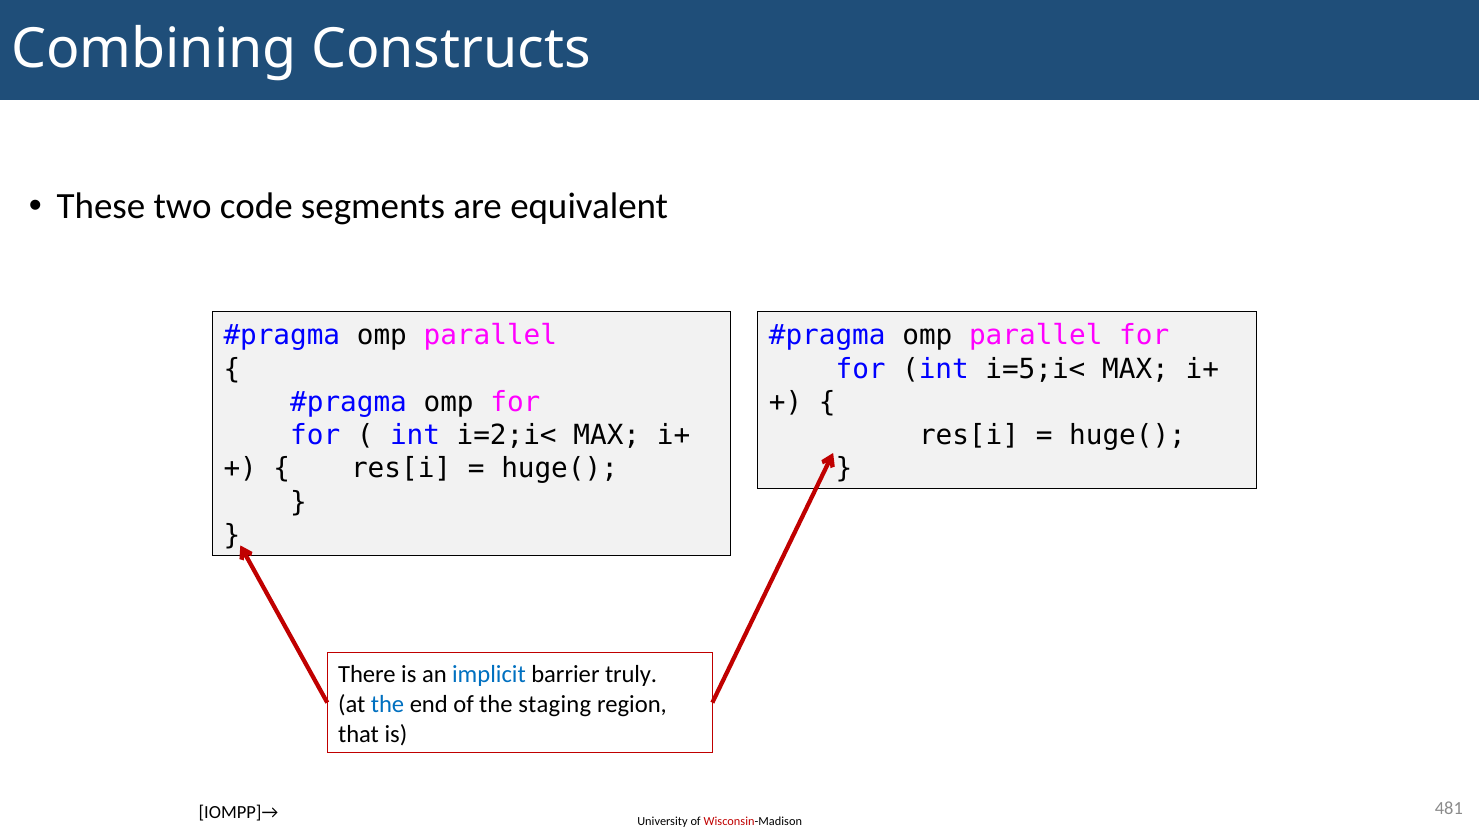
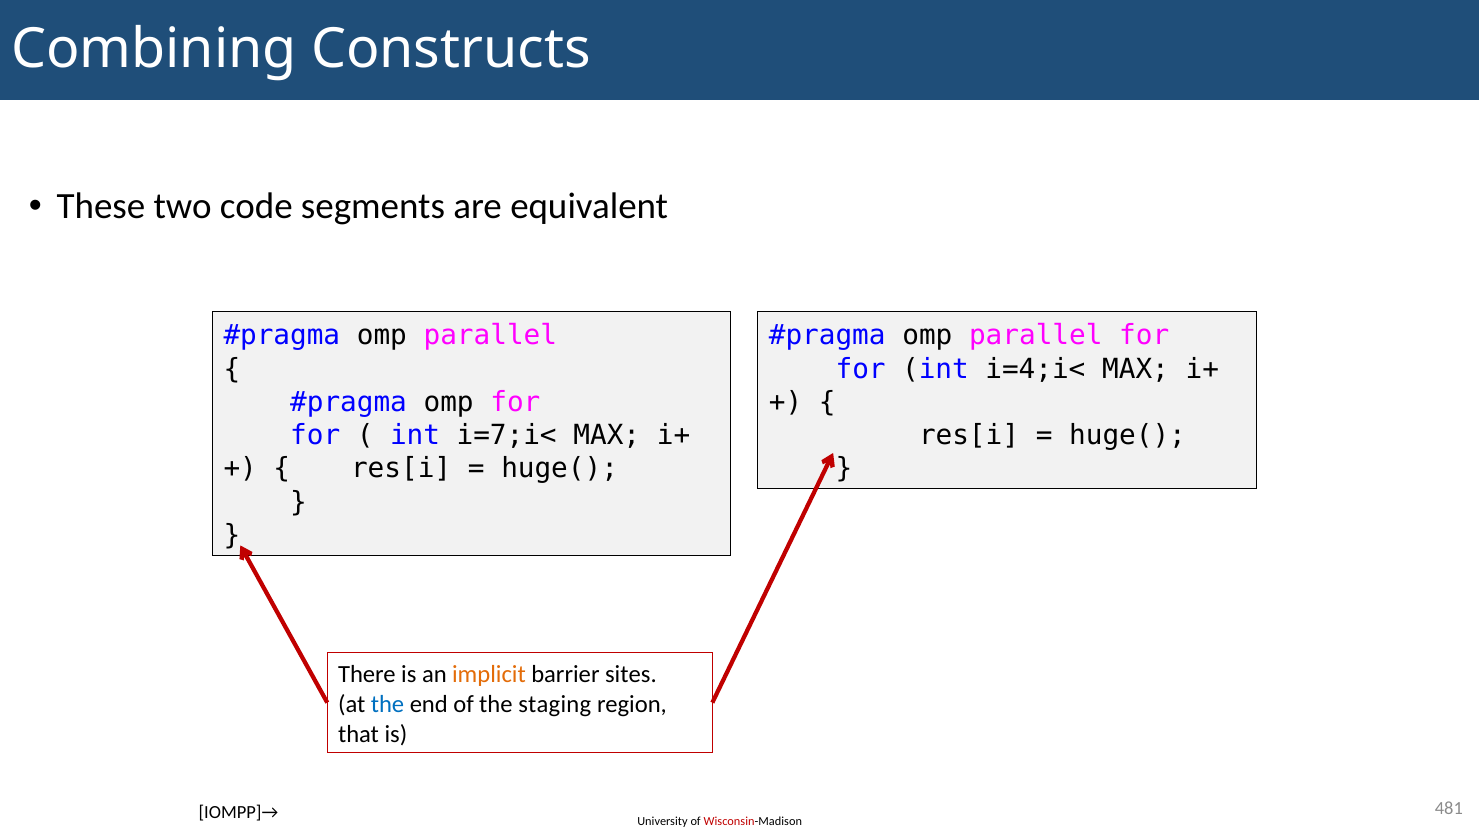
i=5;i<: i=5;i< -> i=4;i<
i=2;i<: i=2;i< -> i=7;i<
implicit colour: blue -> orange
truly: truly -> sites
